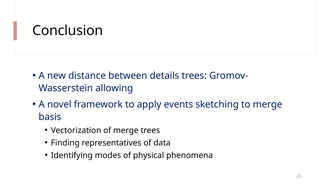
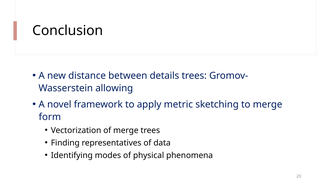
events: events -> metric
basis: basis -> form
